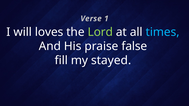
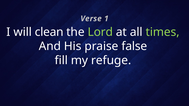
loves: loves -> clean
times colour: light blue -> light green
stayed: stayed -> refuge
